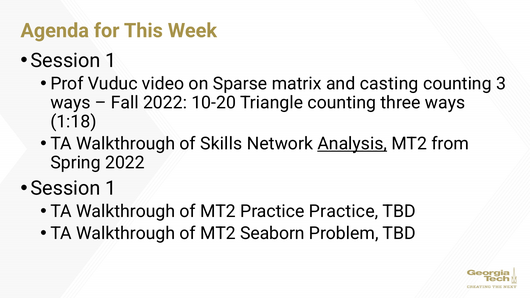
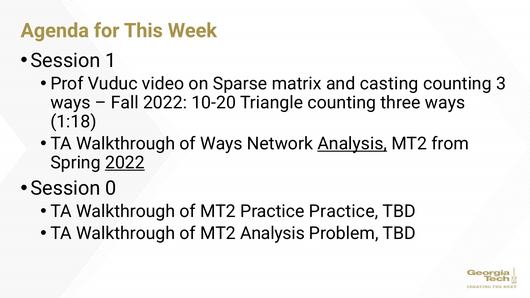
of Skills: Skills -> Ways
2022 at (125, 163) underline: none -> present
1 at (111, 188): 1 -> 0
MT2 Seaborn: Seaborn -> Analysis
